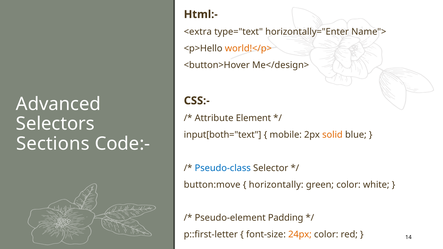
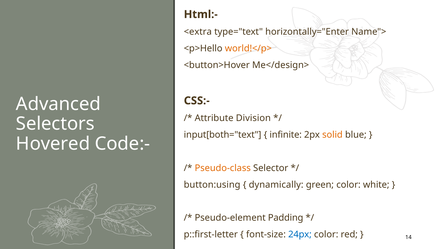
Element: Element -> Division
mobile: mobile -> infinite
Sections: Sections -> Hovered
Pseudo-class colour: blue -> orange
button:move: button:move -> button:using
horizontally: horizontally -> dynamically
24px colour: orange -> blue
